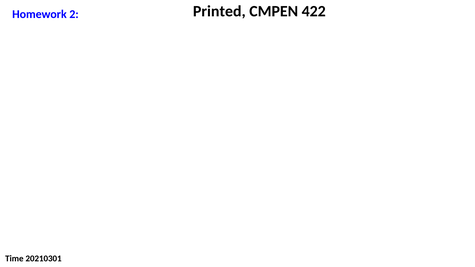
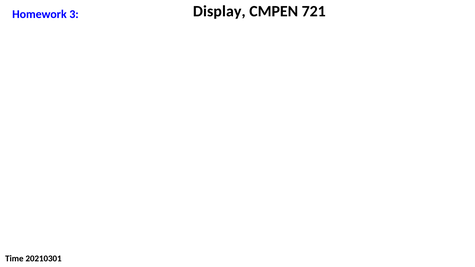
Printed: Printed -> Display
422: 422 -> 721
2: 2 -> 3
